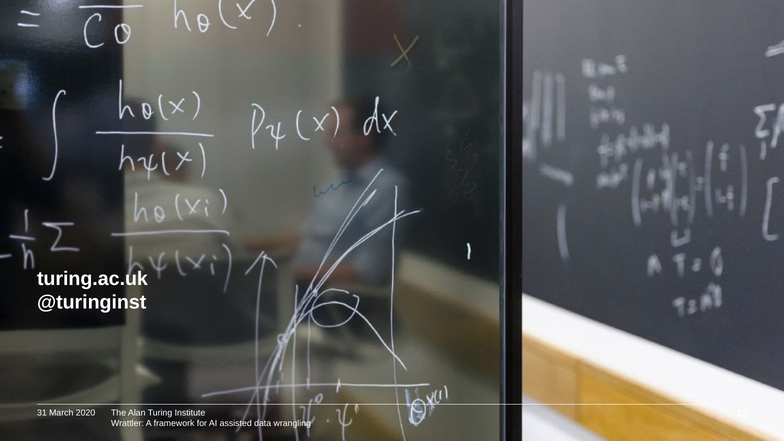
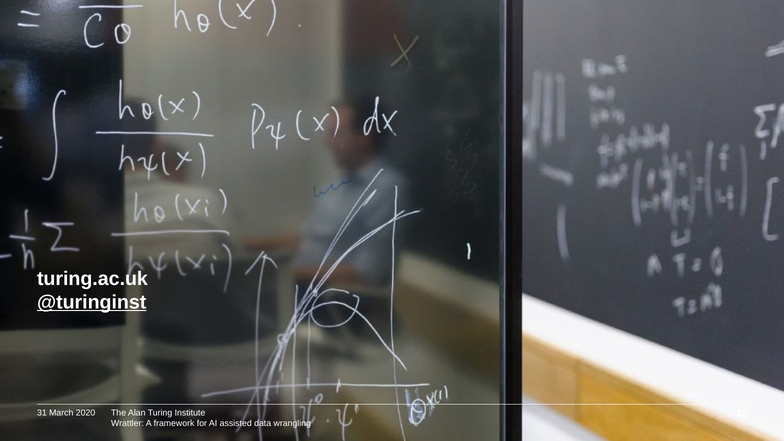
@turinginst underline: none -> present
